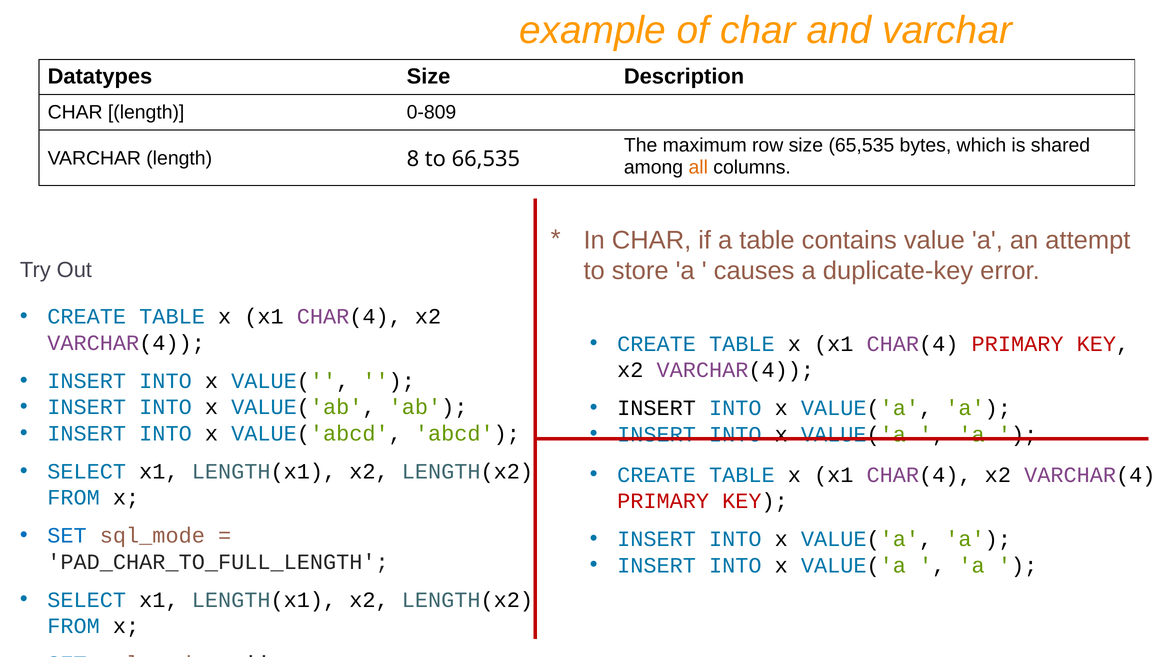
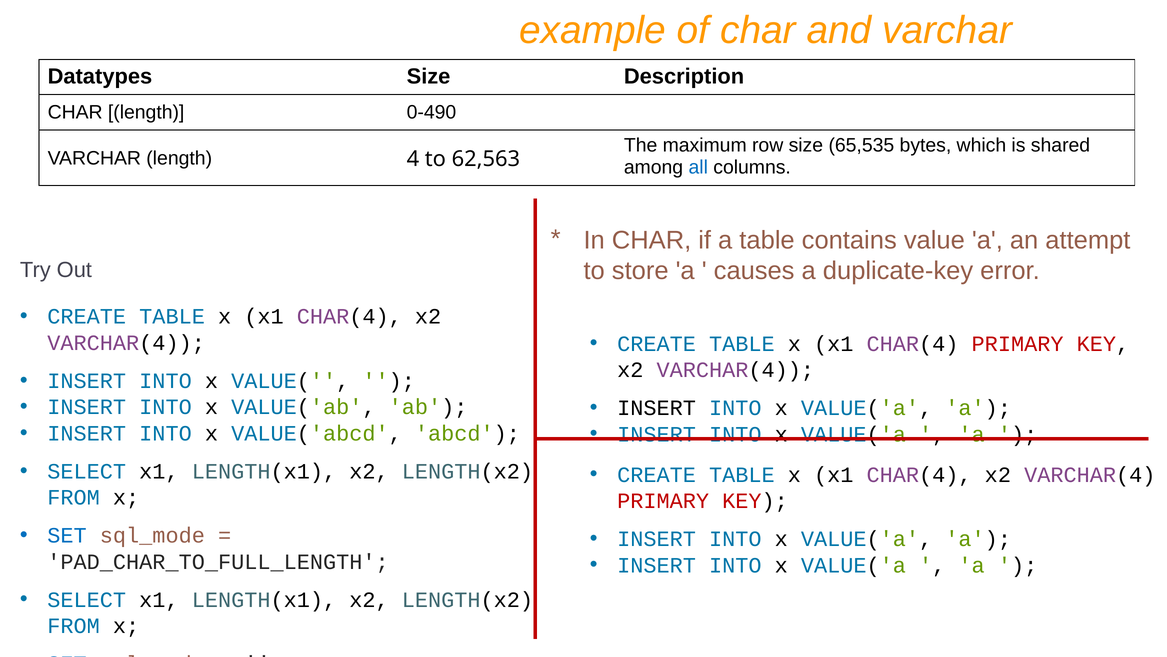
0-809: 0-809 -> 0-490
8: 8 -> 4
66,535: 66,535 -> 62,563
all colour: orange -> blue
